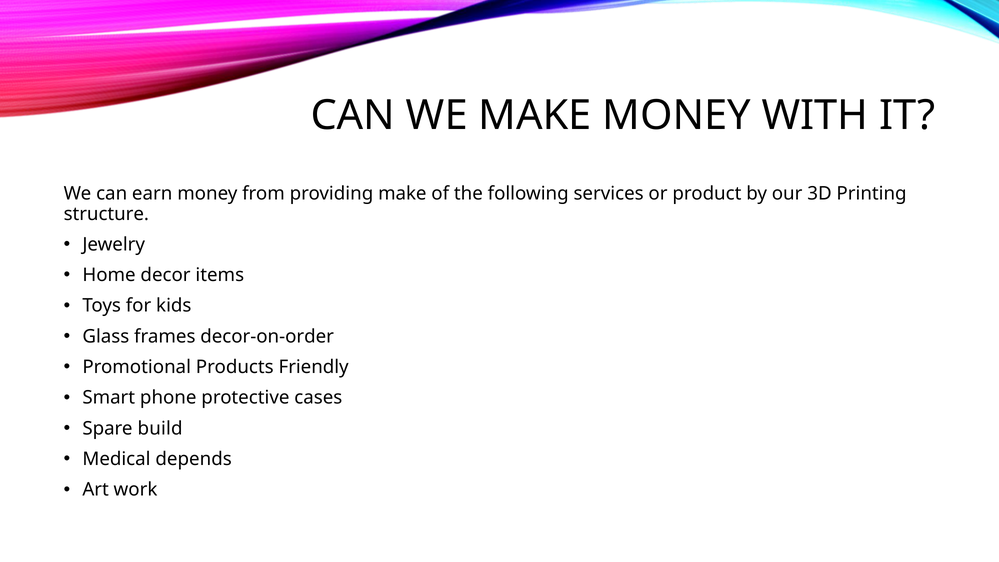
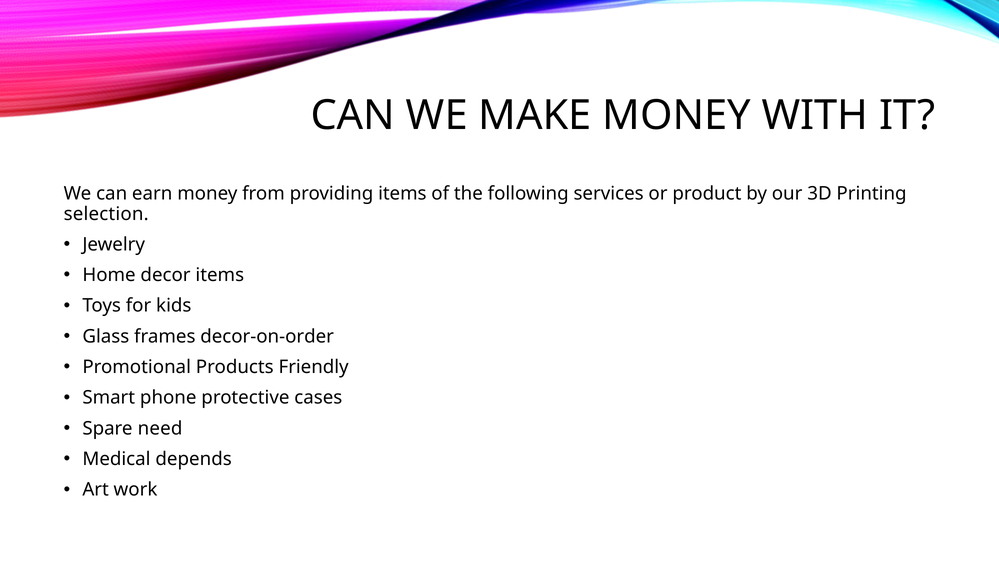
providing make: make -> items
structure: structure -> selection
build: build -> need
